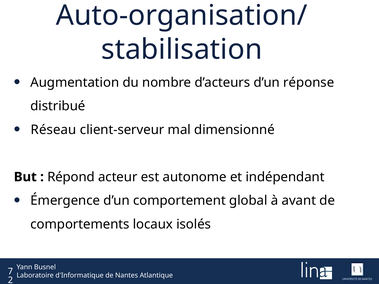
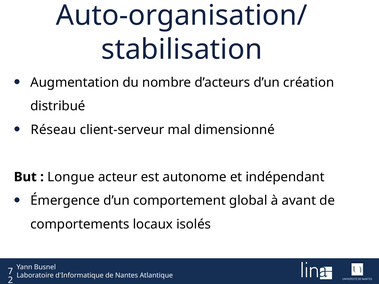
réponse: réponse -> création
Répond: Répond -> Longue
